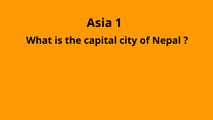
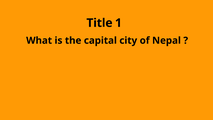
Asia: Asia -> Title
